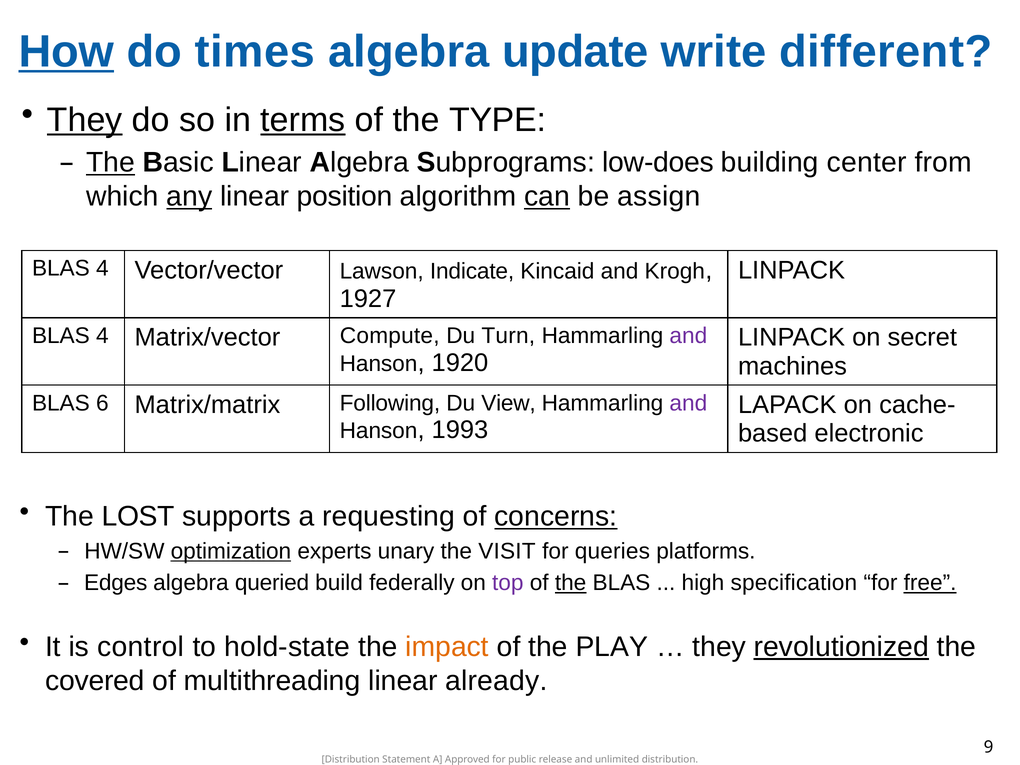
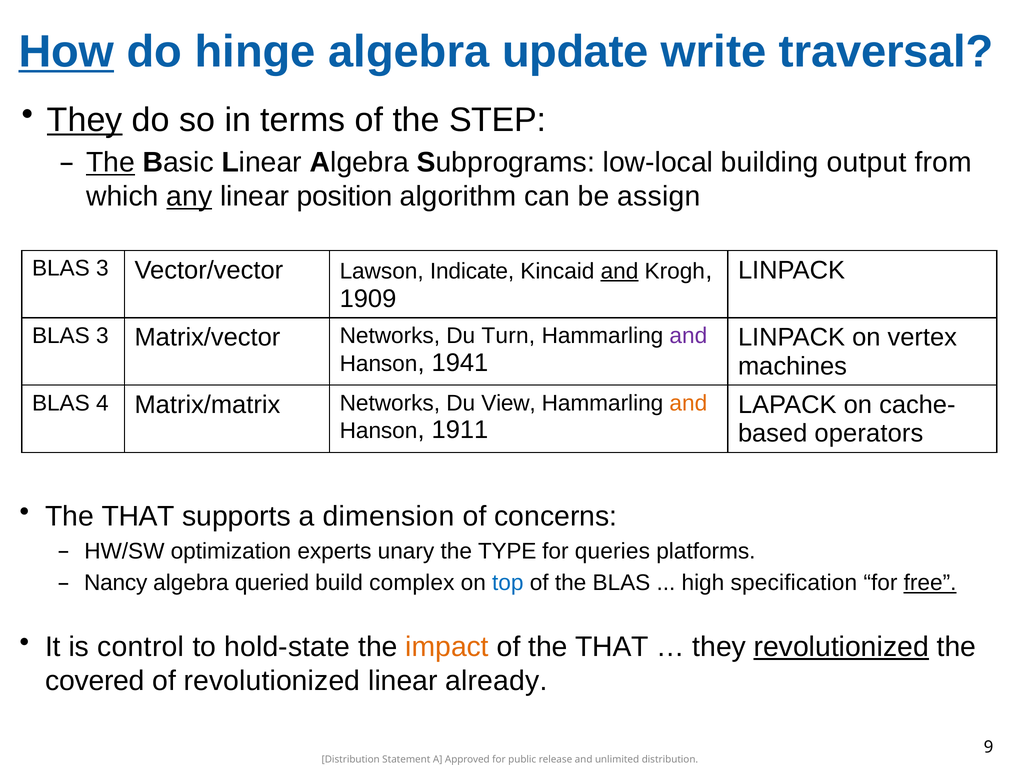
times: times -> hinge
different: different -> traversal
terms underline: present -> none
TYPE: TYPE -> STEP
low-does: low-does -> low-local
center: center -> output
can underline: present -> none
4 at (102, 268): 4 -> 3
and at (620, 271) underline: none -> present
1927: 1927 -> 1909
4 at (102, 336): 4 -> 3
Matrix/vector Compute: Compute -> Networks
secret: secret -> vertex
1920: 1920 -> 1941
6: 6 -> 4
Matrix/matrix Following: Following -> Networks
and at (688, 403) colour: purple -> orange
1993: 1993 -> 1911
electronic: electronic -> operators
LOST at (138, 517): LOST -> THAT
requesting: requesting -> dimension
concerns underline: present -> none
optimization underline: present -> none
VISIT: VISIT -> TYPE
Edges: Edges -> Nancy
federally: federally -> complex
top colour: purple -> blue
the at (571, 583) underline: present -> none
of the PLAY: PLAY -> THAT
of multithreading: multithreading -> revolutionized
